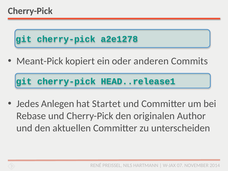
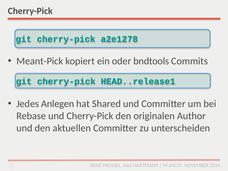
anderen: anderen -> bndtools
Startet: Startet -> Shared
